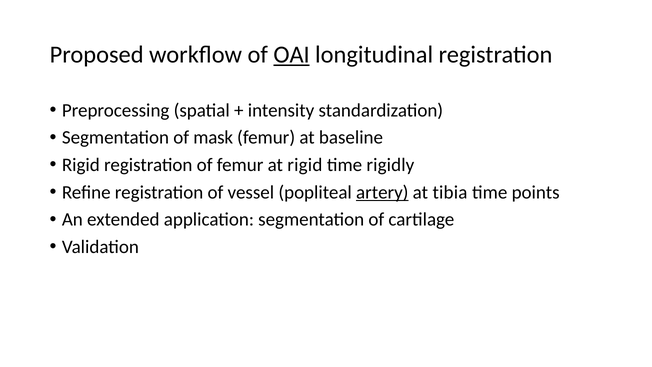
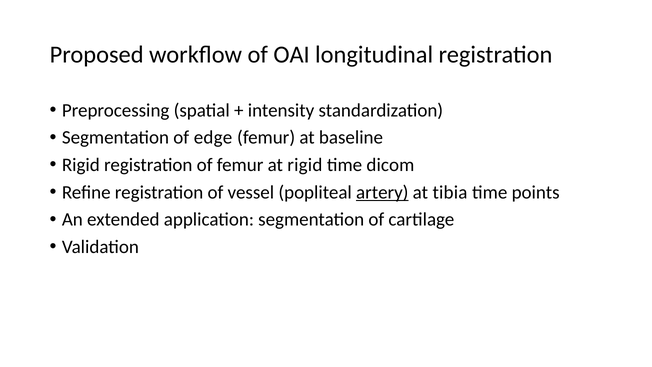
OAI underline: present -> none
mask: mask -> edge
rigidly: rigidly -> dicom
